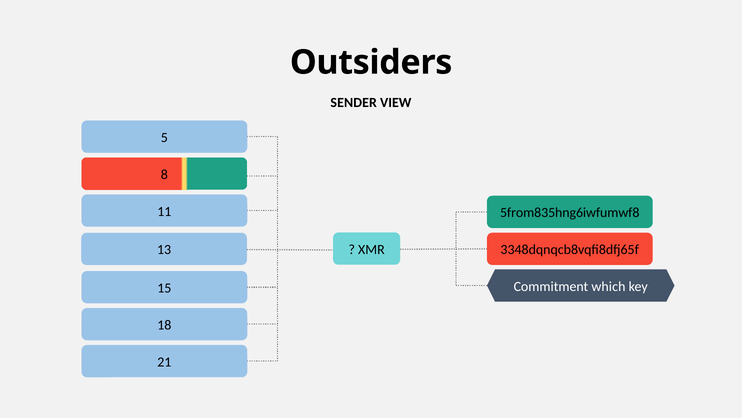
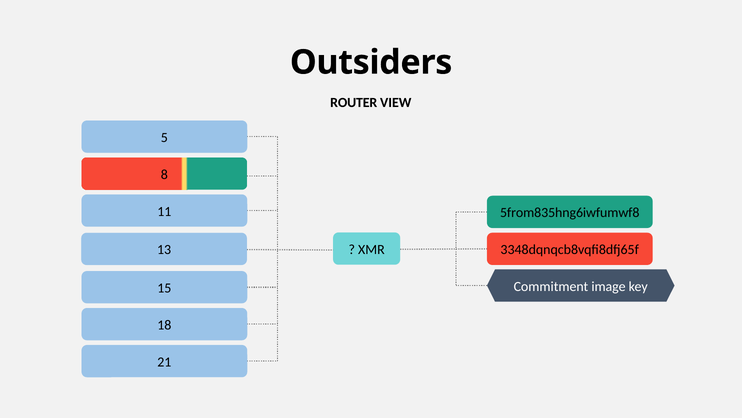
SENDER: SENDER -> ROUTER
which: which -> image
